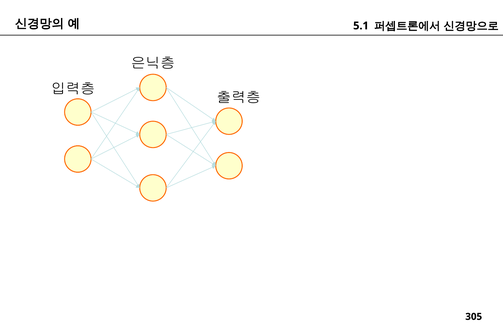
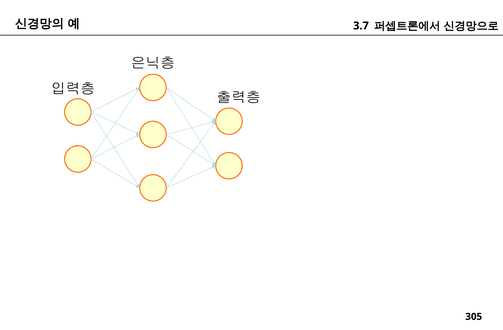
5.1: 5.1 -> 3.7
